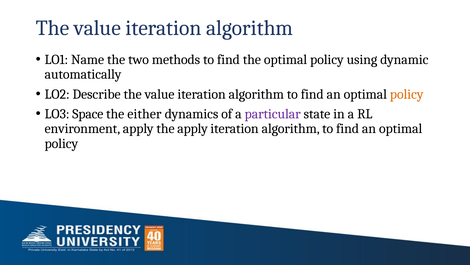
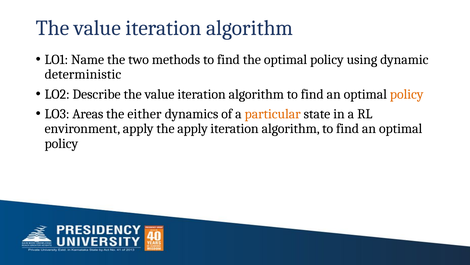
automatically: automatically -> deterministic
Space: Space -> Areas
particular colour: purple -> orange
